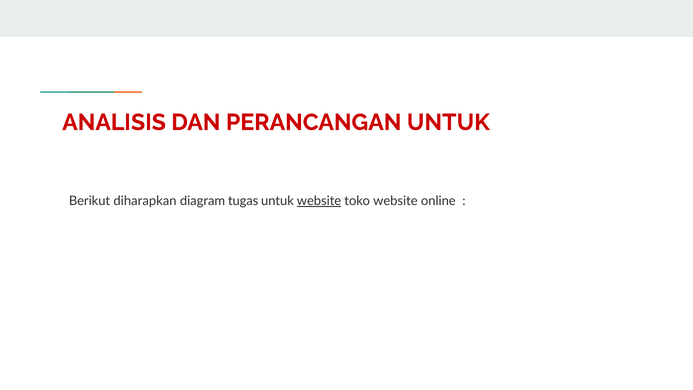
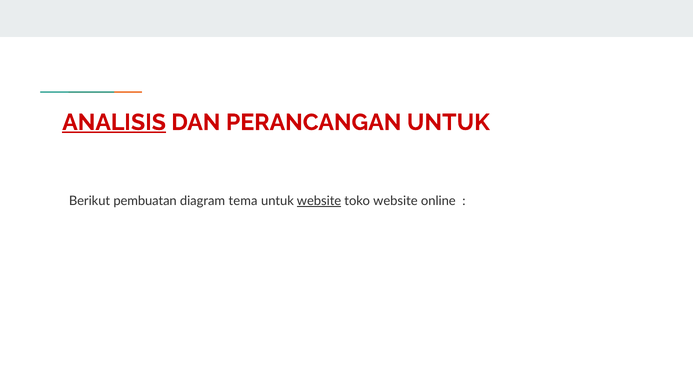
ANALISIS underline: none -> present
diharapkan: diharapkan -> pembuatan
tugas: tugas -> tema
